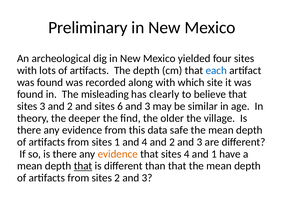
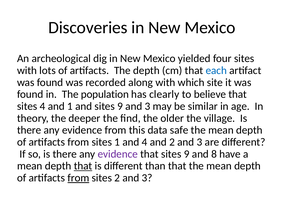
Preliminary: Preliminary -> Discoveries
misleading: misleading -> population
sites 3: 3 -> 4
2 at (70, 106): 2 -> 1
and sites 6: 6 -> 9
evidence at (118, 154) colour: orange -> purple
that sites 4: 4 -> 9
and 1: 1 -> 8
from at (78, 178) underline: none -> present
